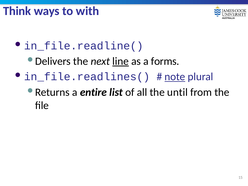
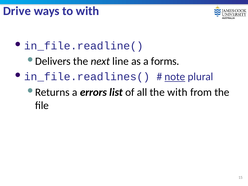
Think: Think -> Drive
line underline: present -> none
entire: entire -> errors
the until: until -> with
